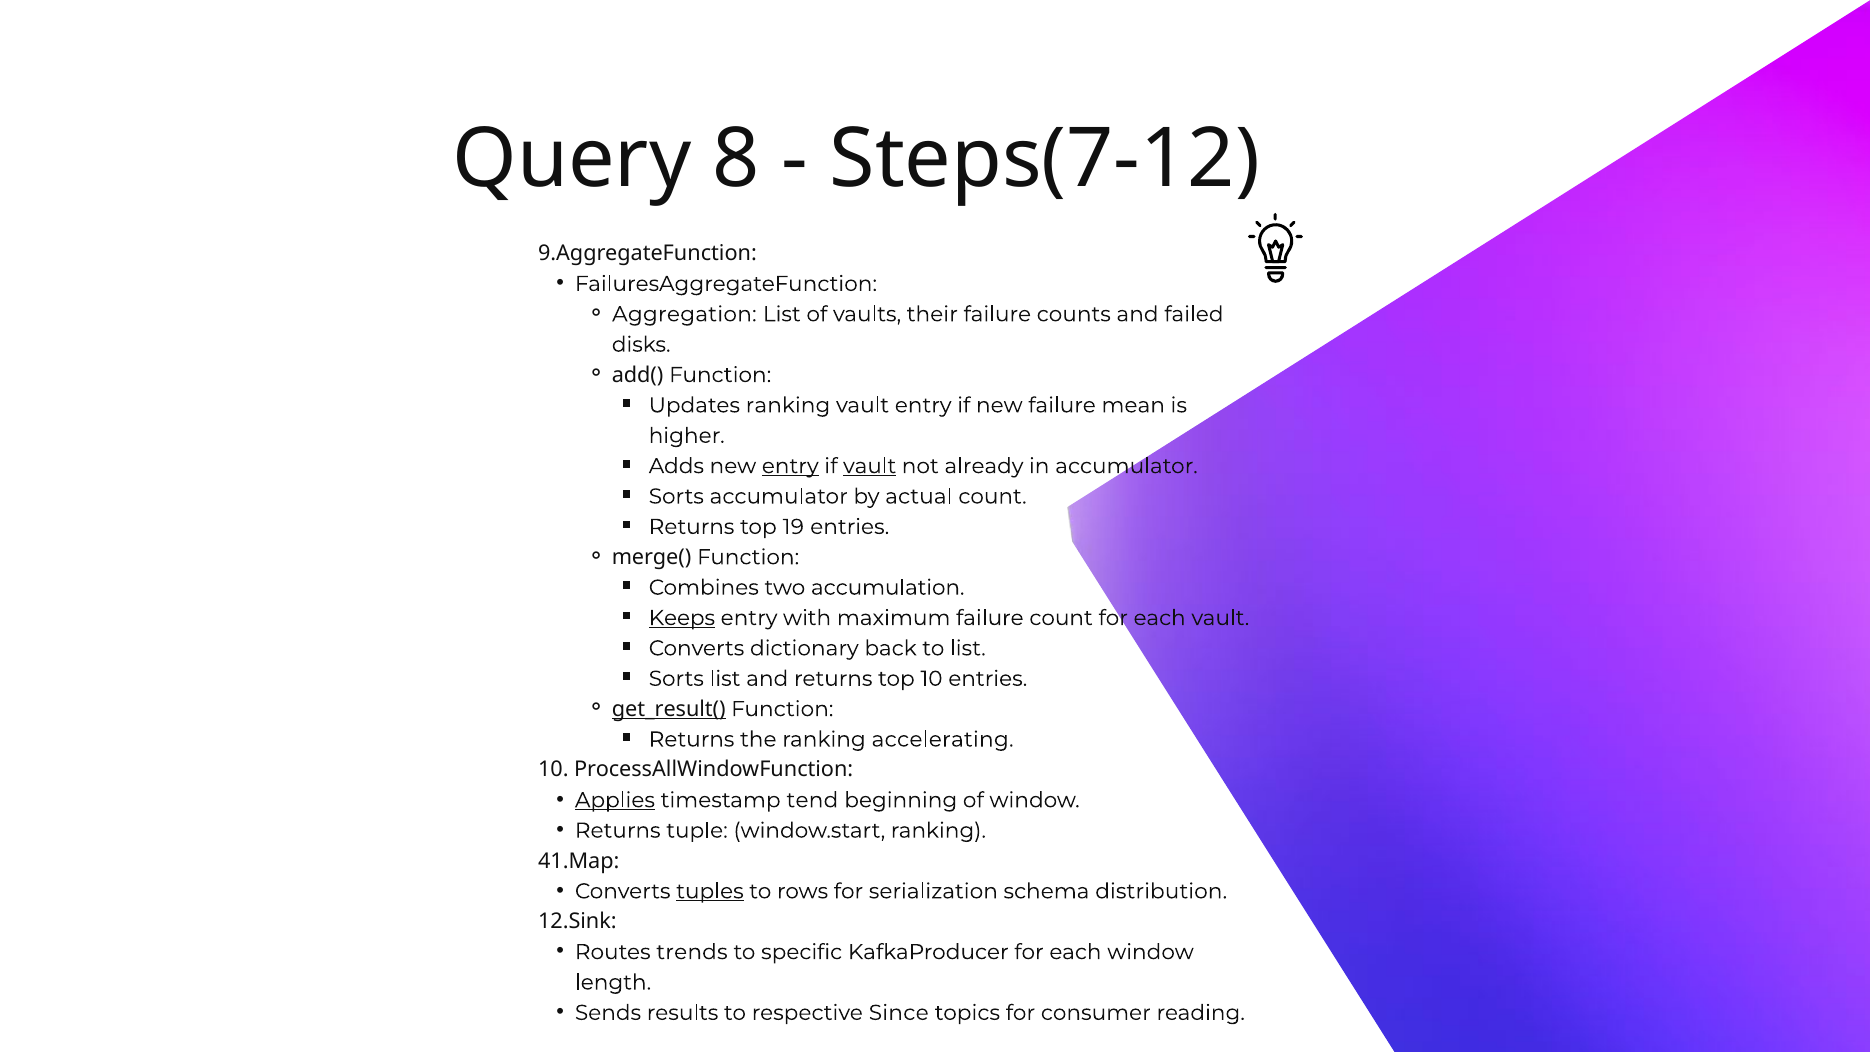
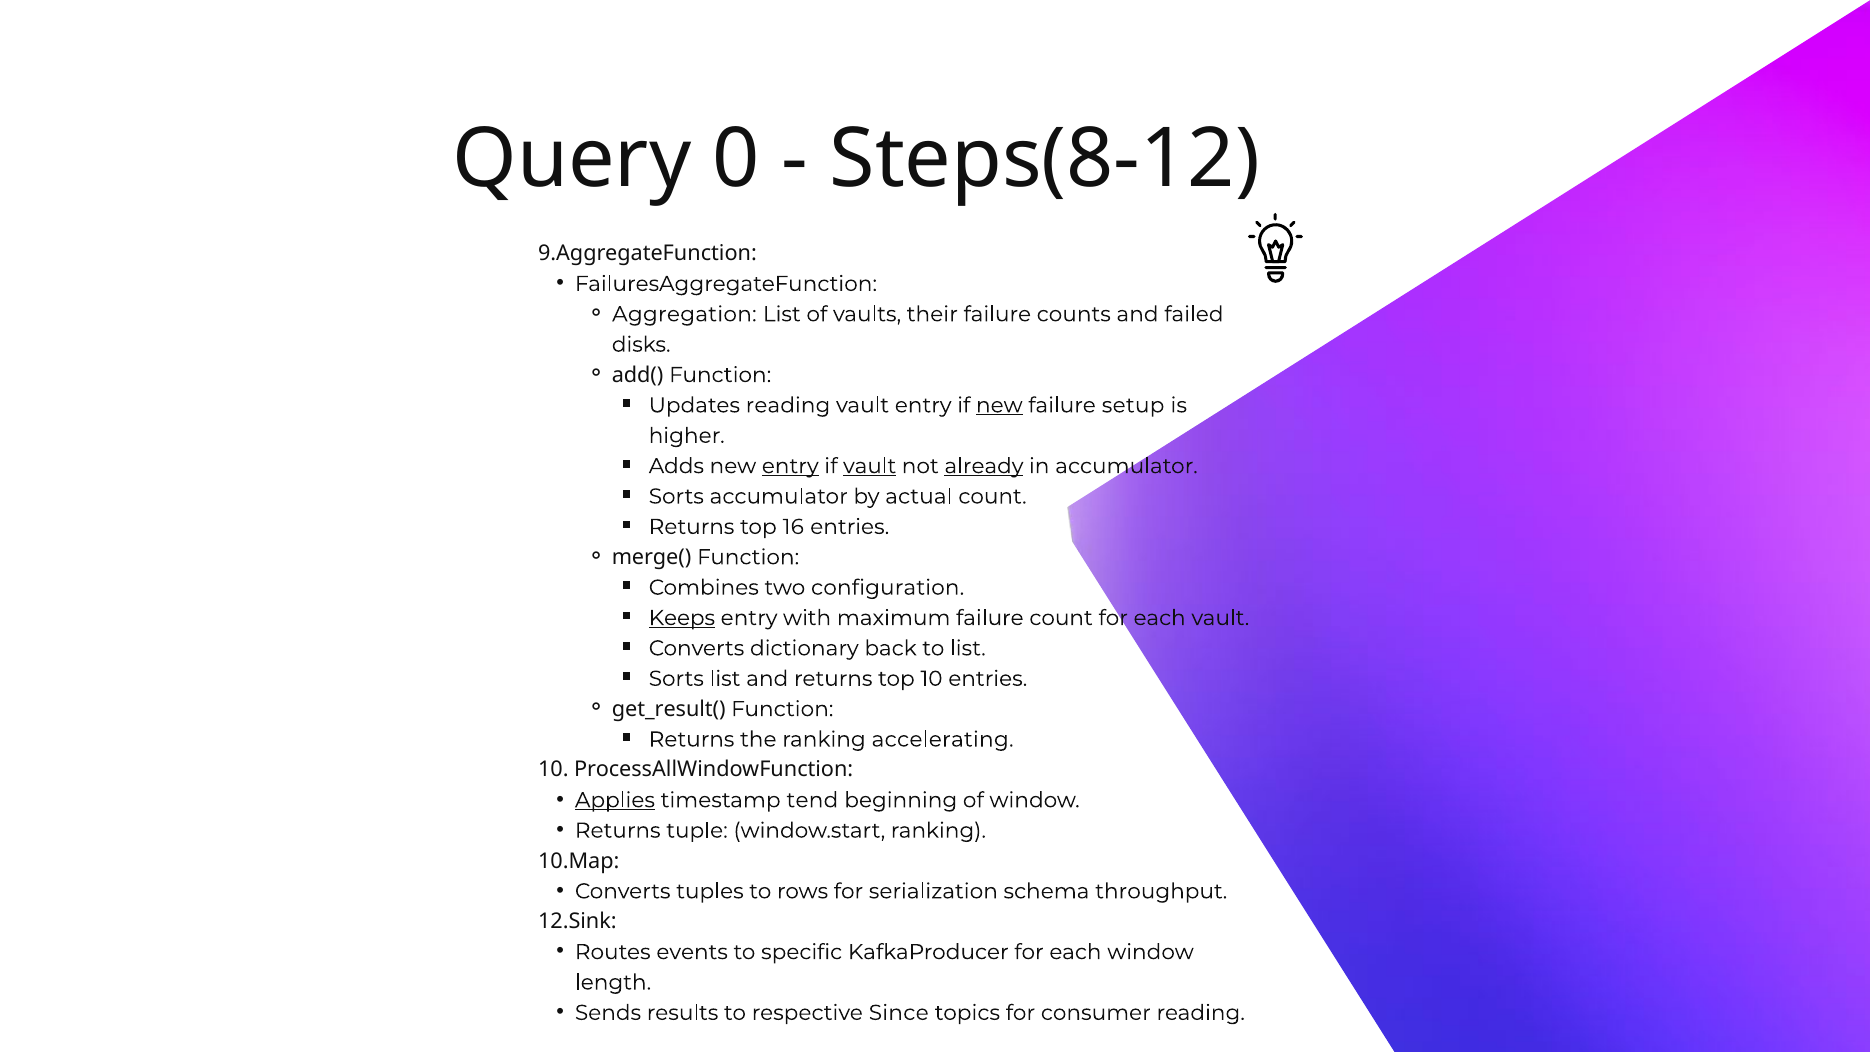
8: 8 -> 0
Steps(7-12: Steps(7-12 -> Steps(8-12
Updates ranking: ranking -> reading
new at (999, 405) underline: none -> present
mean: mean -> setup
already underline: none -> present
19: 19 -> 16
accumulation: accumulation -> configuration
get_result( underline: present -> none
41.Map: 41.Map -> 10.Map
tuples underline: present -> none
distribution: distribution -> throughput
trends: trends -> events
